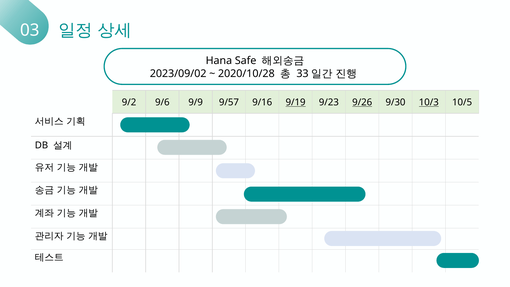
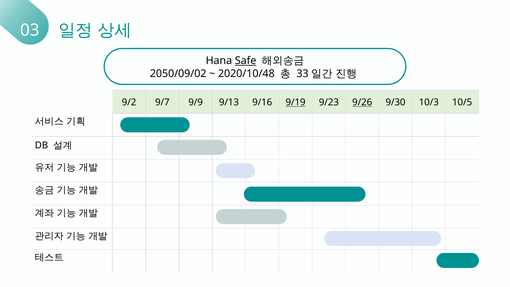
Safe underline: none -> present
2023/09/02: 2023/09/02 -> 2050/09/02
2020/10/28: 2020/10/28 -> 2020/10/48
9/6: 9/6 -> 9/7
9/57: 9/57 -> 9/13
10/3 underline: present -> none
